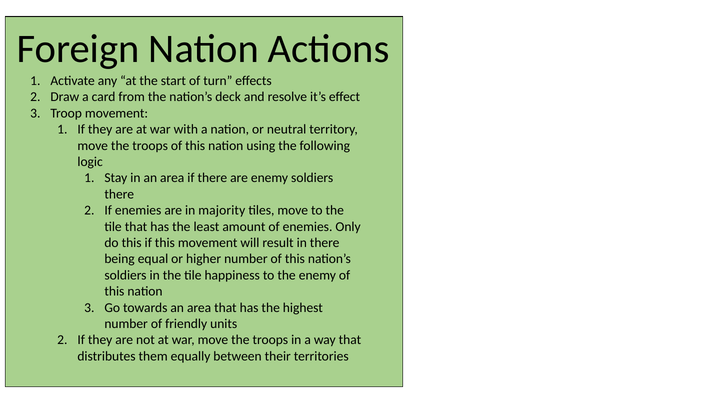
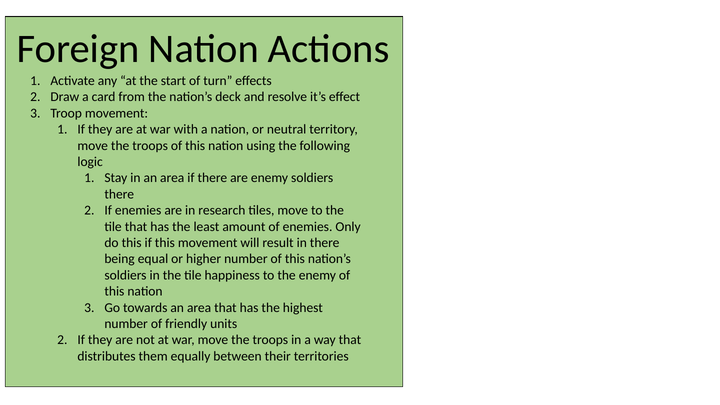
majority: majority -> research
